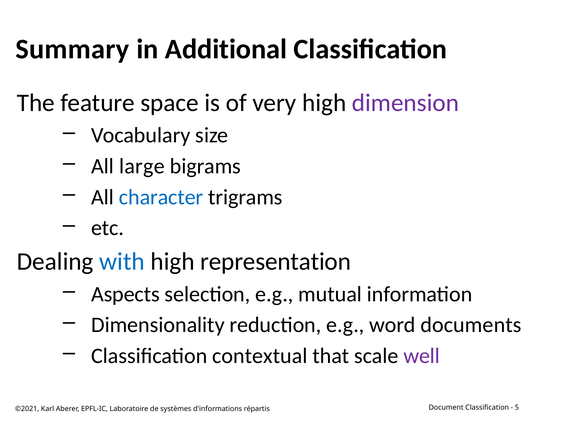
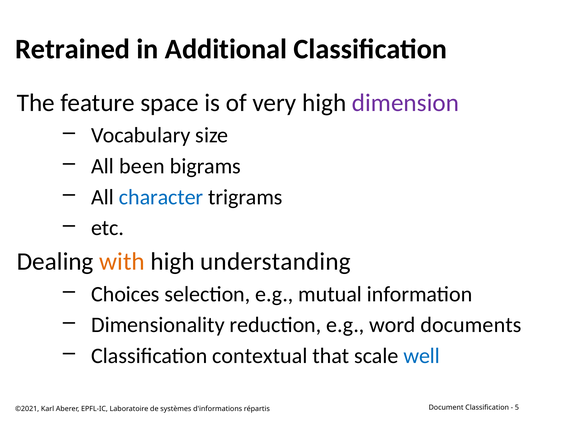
Summary: Summary -> Retrained
large: large -> been
with colour: blue -> orange
representation: representation -> understanding
Aspects: Aspects -> Choices
well colour: purple -> blue
